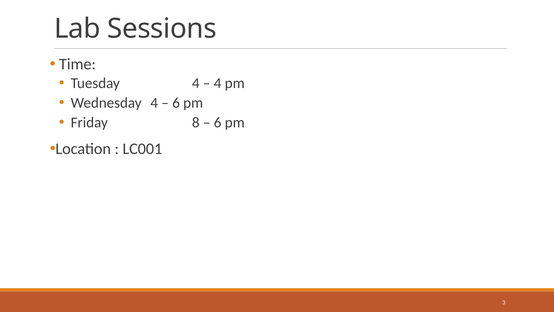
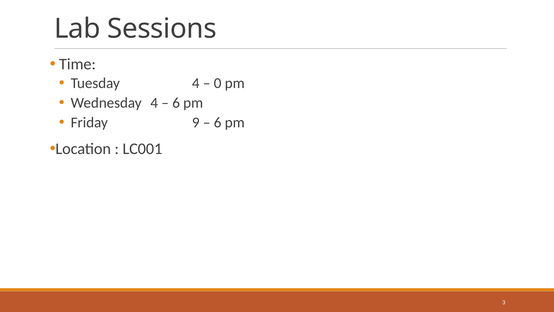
4 at (218, 83): 4 -> 0
8: 8 -> 9
